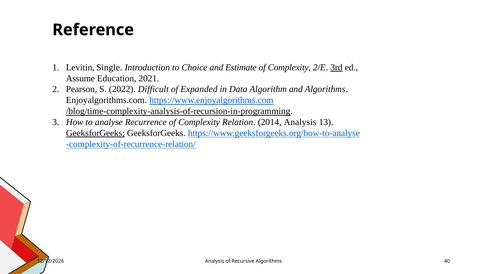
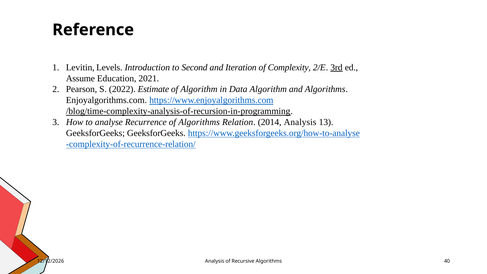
Single: Single -> Levels
Choice: Choice -> Second
Estimate: Estimate -> Iteration
Difficult: Difficult -> Estimate
of Expanded: Expanded -> Algorithm
Complexity at (199, 122): Complexity -> Algorithms
GeeksforGeeks at (95, 133) underline: present -> none
